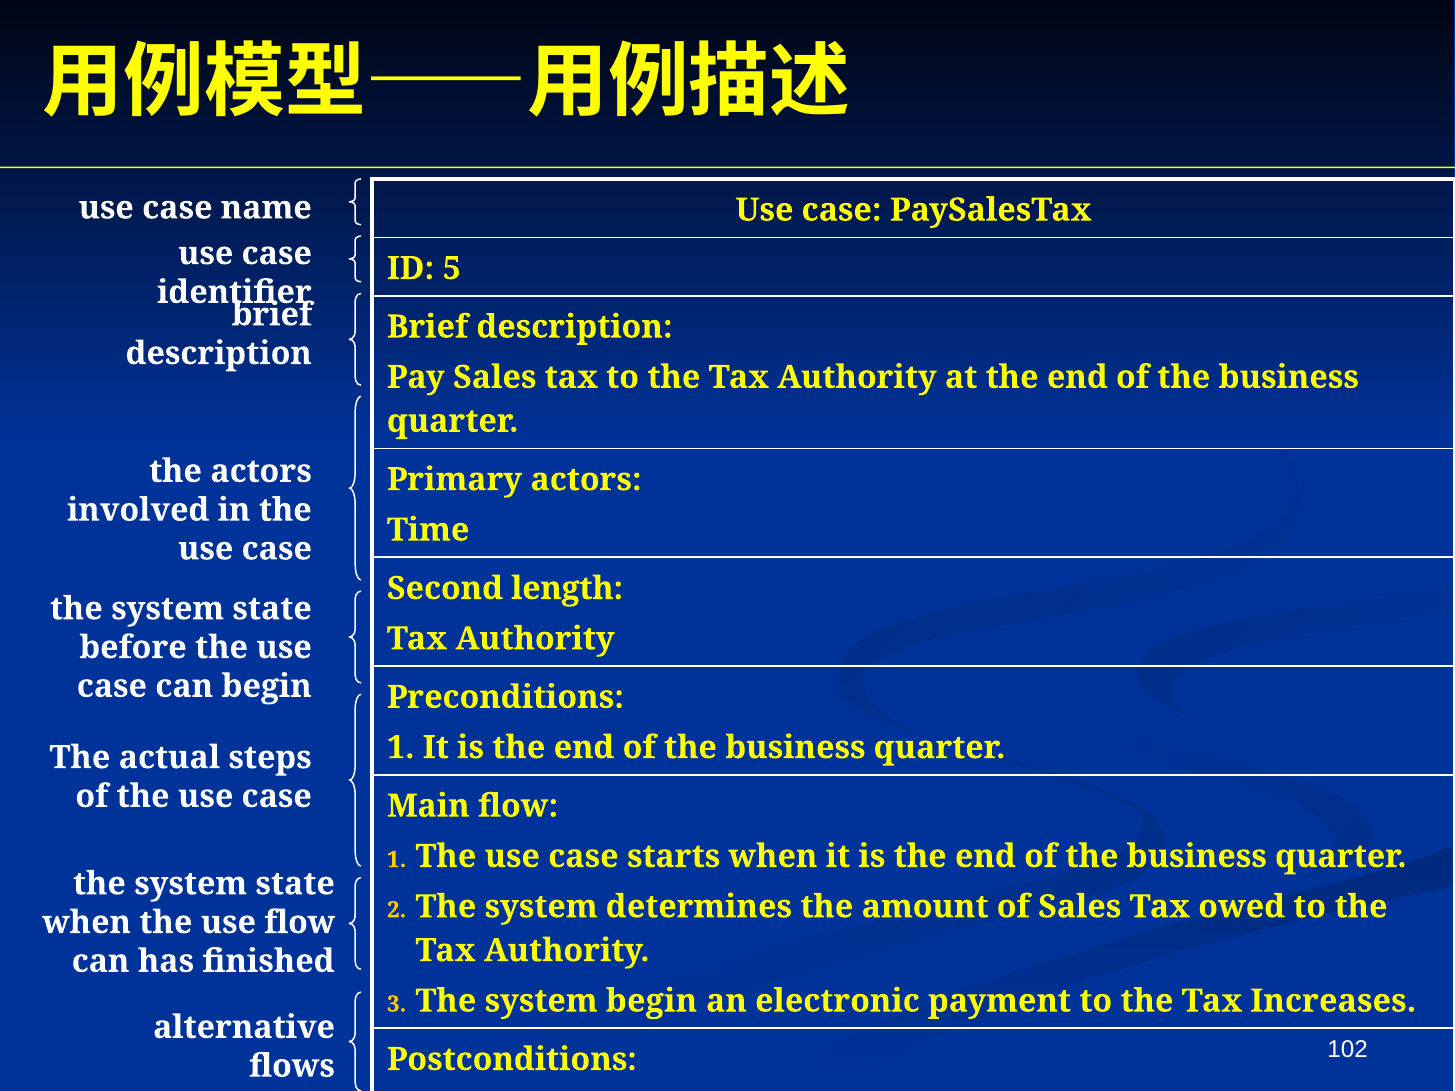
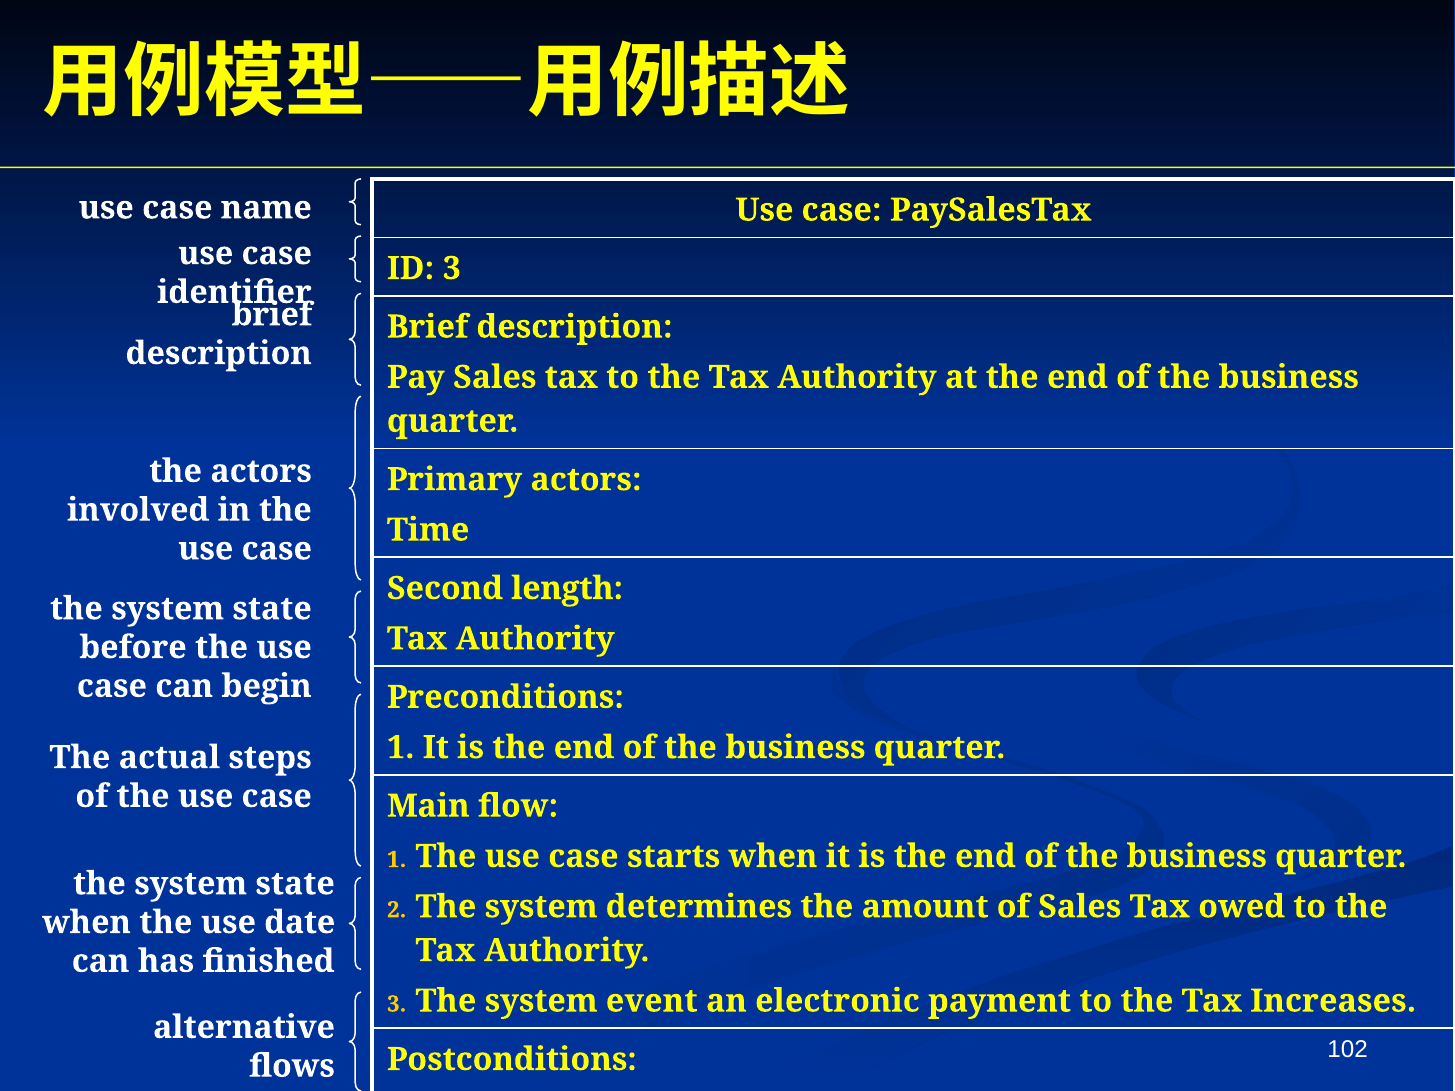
ID 5: 5 -> 3
use flow: flow -> date
system begin: begin -> event
